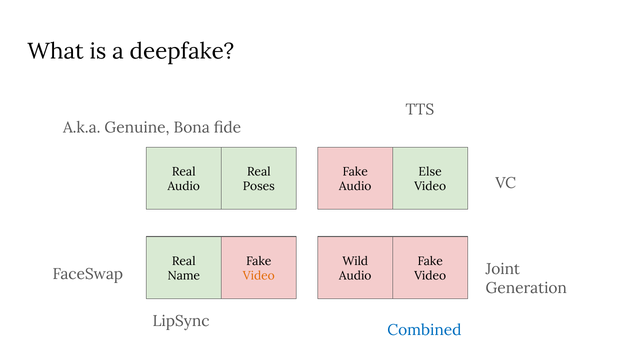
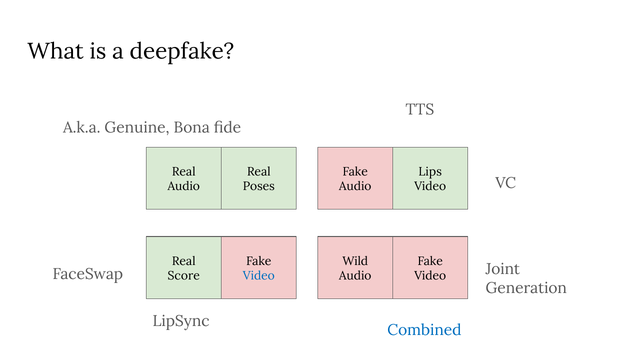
Else: Else -> Lips
Name: Name -> Score
Video at (259, 276) colour: orange -> blue
